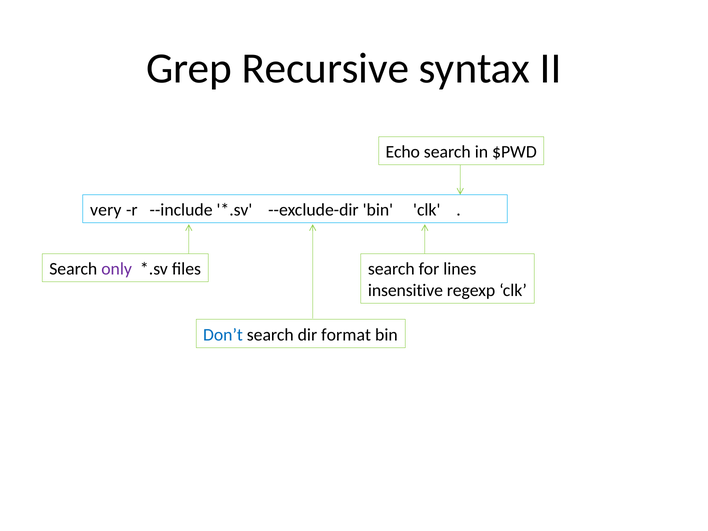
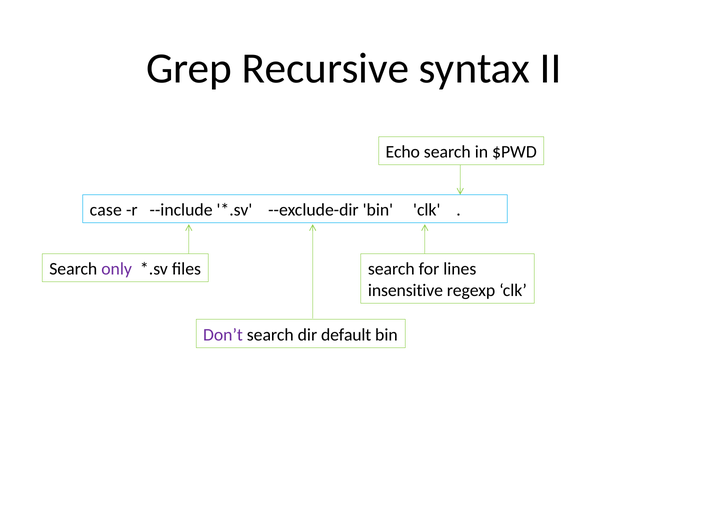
very: very -> case
Don’t colour: blue -> purple
format: format -> default
